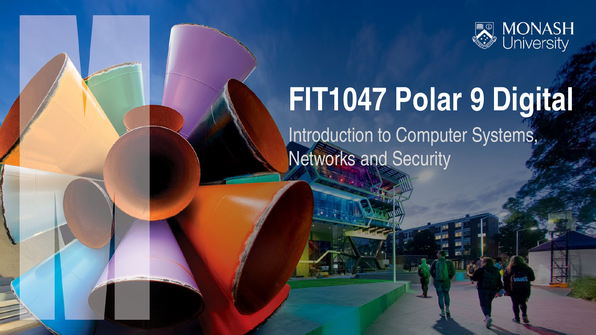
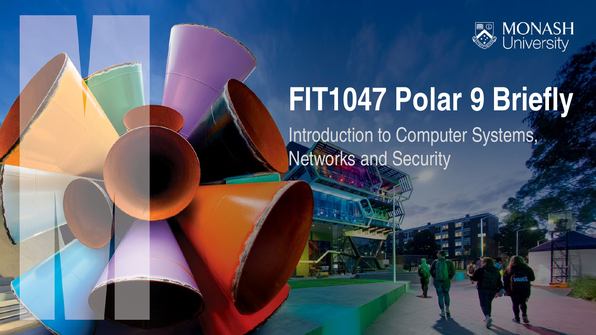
Digital: Digital -> Briefly
